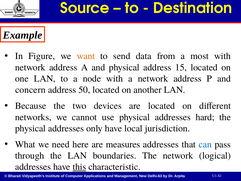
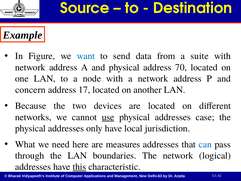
want colour: orange -> blue
most: most -> suite
15: 15 -> 70
50: 50 -> 17
use underline: none -> present
hard: hard -> case
